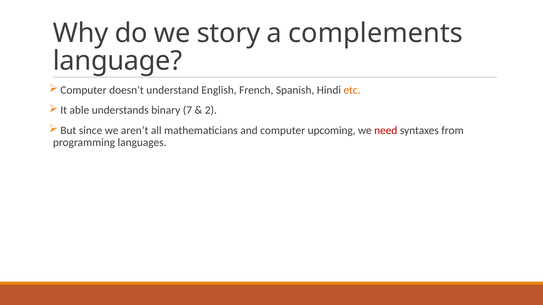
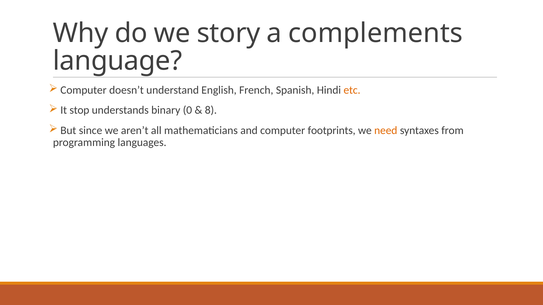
able: able -> stop
7: 7 -> 0
2: 2 -> 8
upcoming: upcoming -> footprints
need colour: red -> orange
